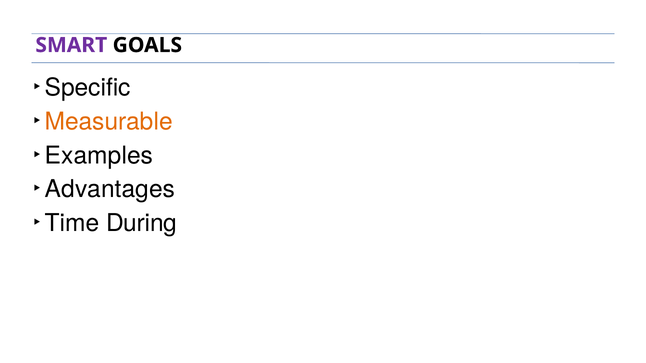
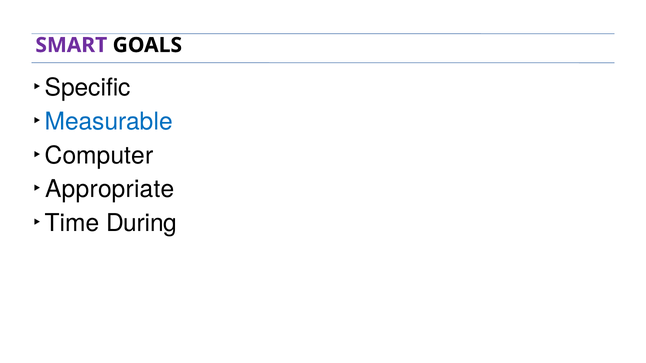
Measurable colour: orange -> blue
Examples: Examples -> Computer
Advantages: Advantages -> Appropriate
